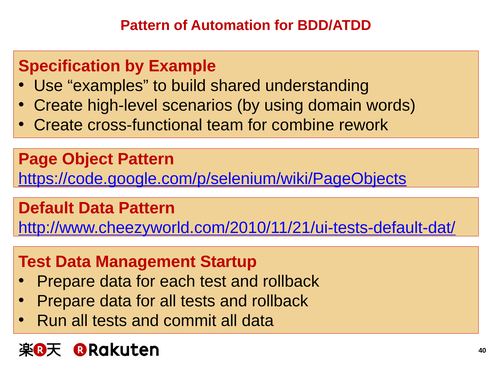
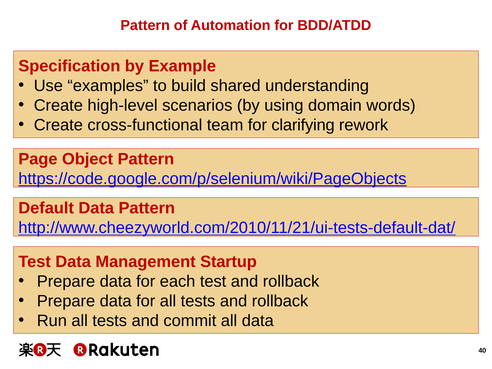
combine: combine -> clarifying
